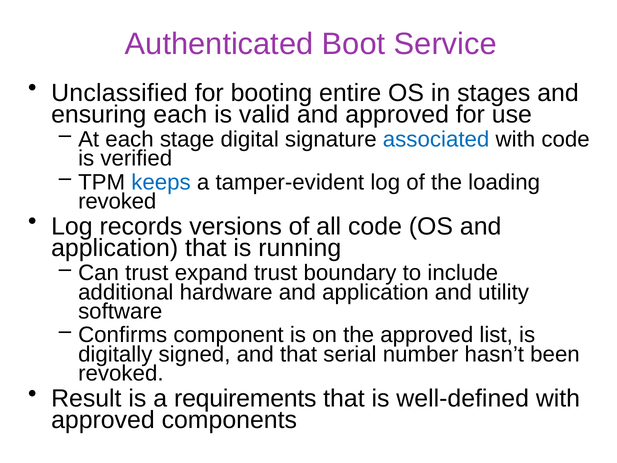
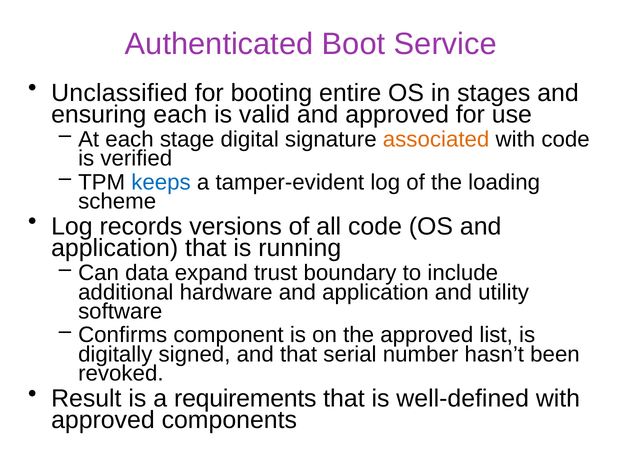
associated colour: blue -> orange
revoked at (117, 201): revoked -> scheme
Can trust: trust -> data
